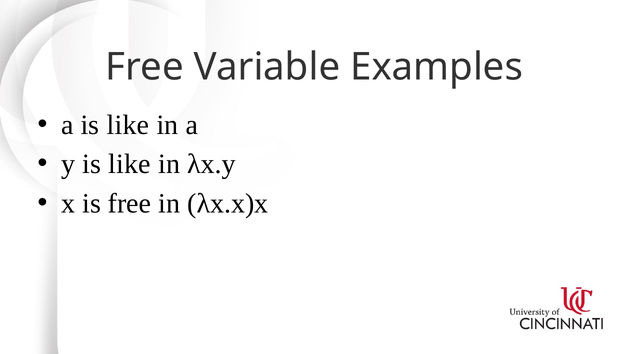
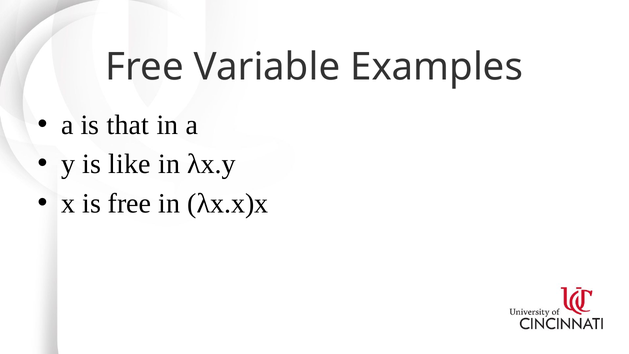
a is like: like -> that
